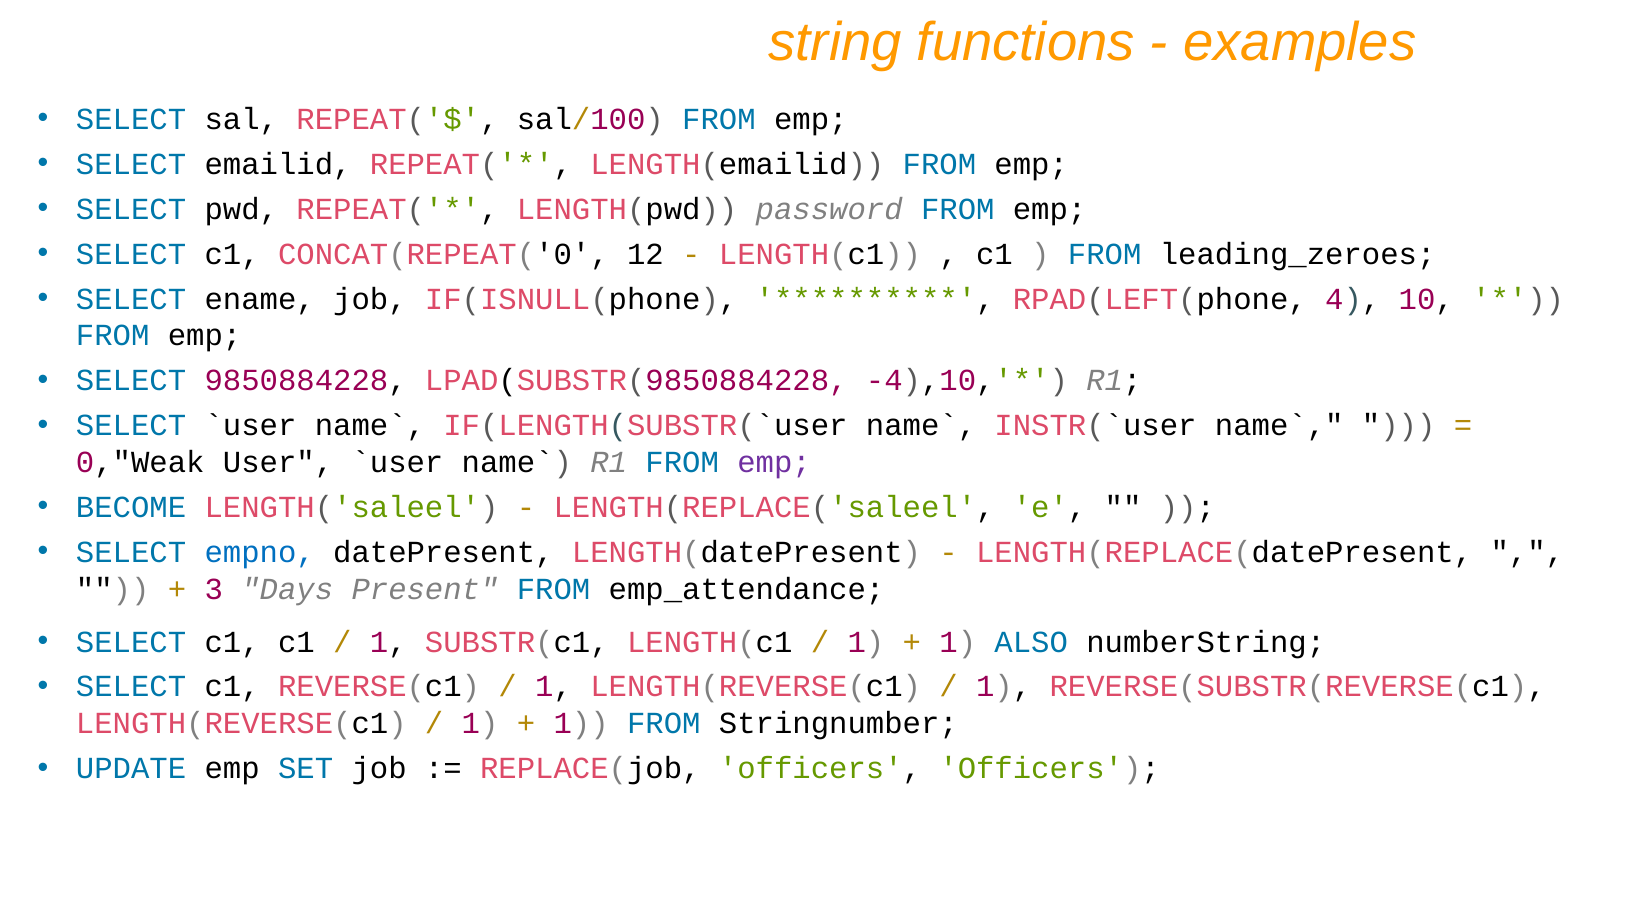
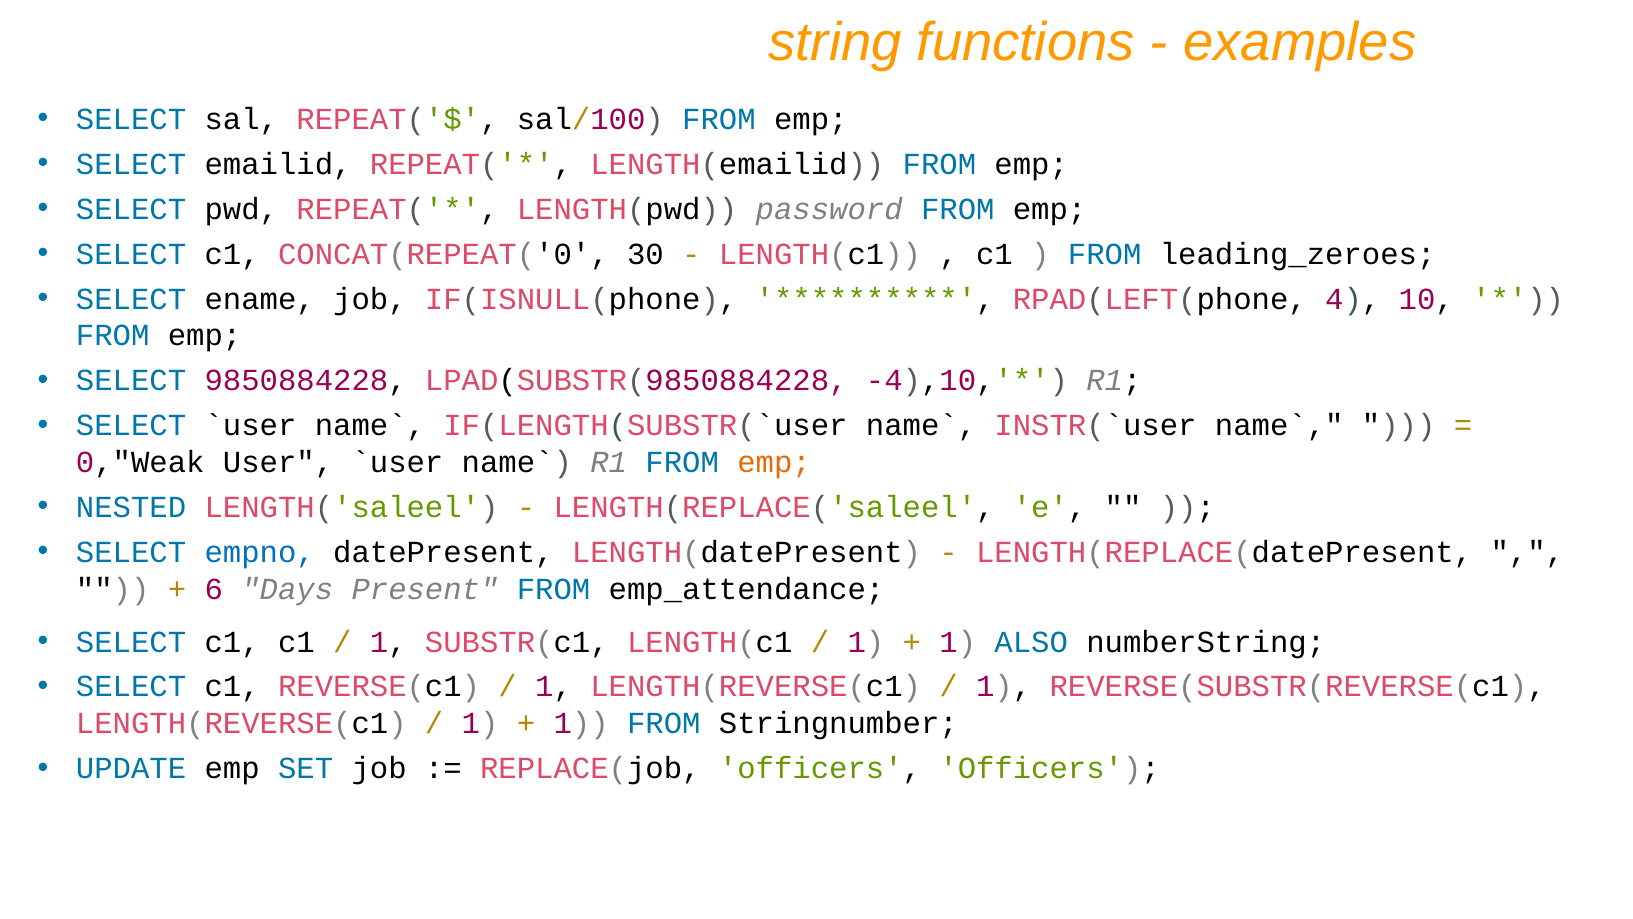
12: 12 -> 30
emp at (774, 462) colour: purple -> orange
BECOME: BECOME -> NESTED
3: 3 -> 6
